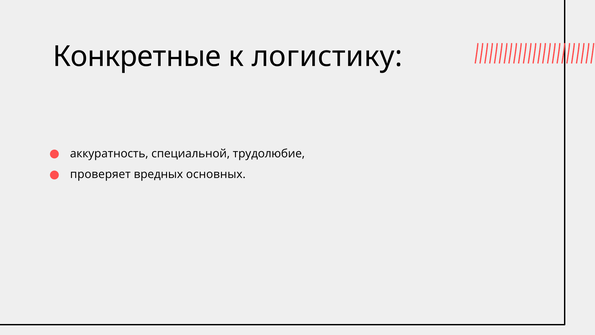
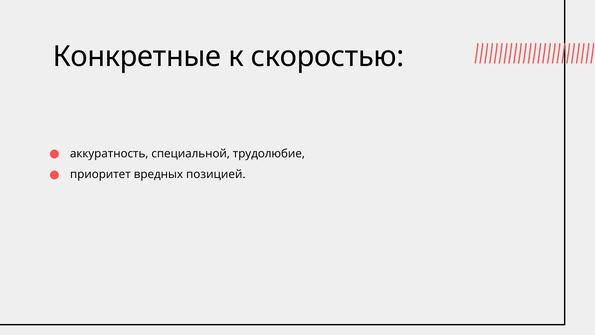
логистику: логистику -> скоростью
проверяет: проверяет -> приоритет
основных: основных -> позицией
